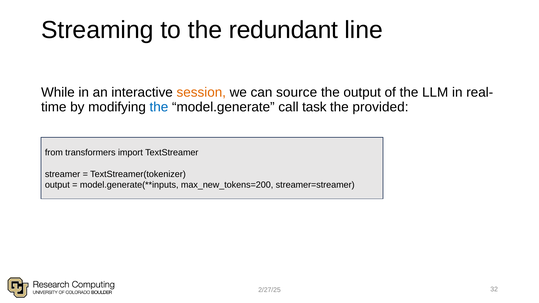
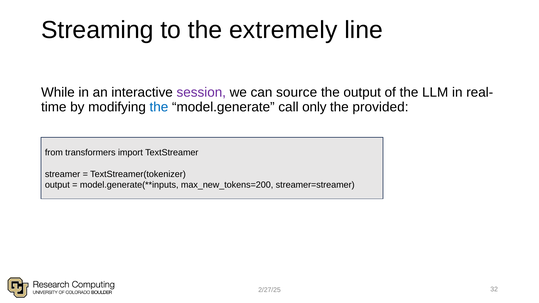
redundant: redundant -> extremely
session colour: orange -> purple
task: task -> only
